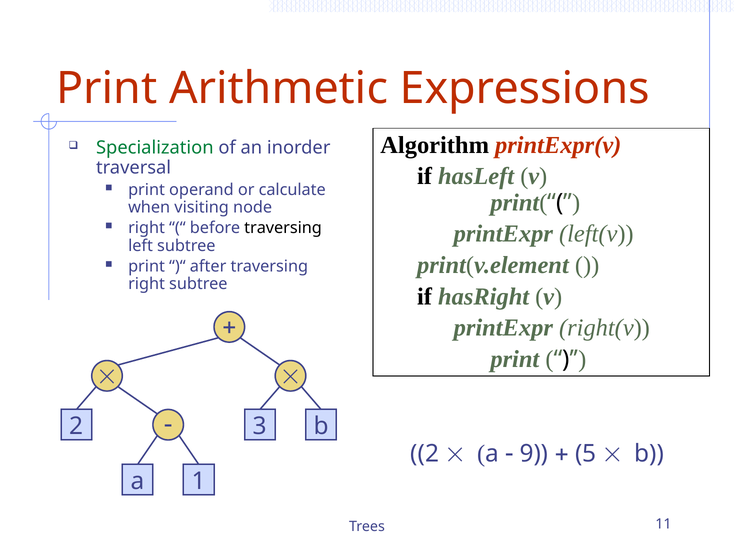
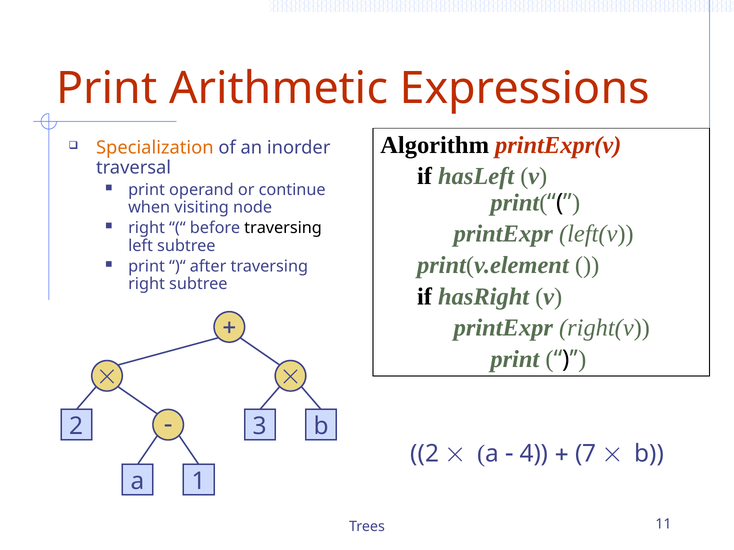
Specialization colour: green -> orange
calculate: calculate -> continue
9: 9 -> 4
5: 5 -> 7
